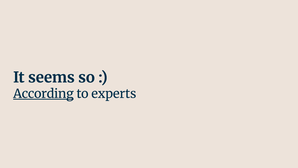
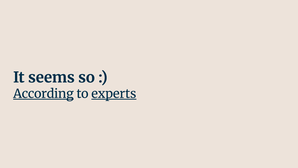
experts underline: none -> present
